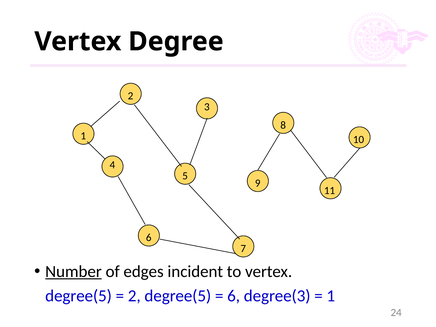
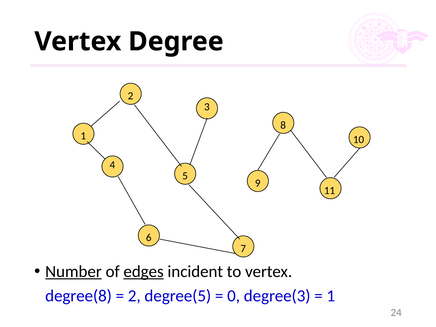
edges underline: none -> present
degree(5 at (79, 296): degree(5 -> degree(8
6 at (234, 296): 6 -> 0
